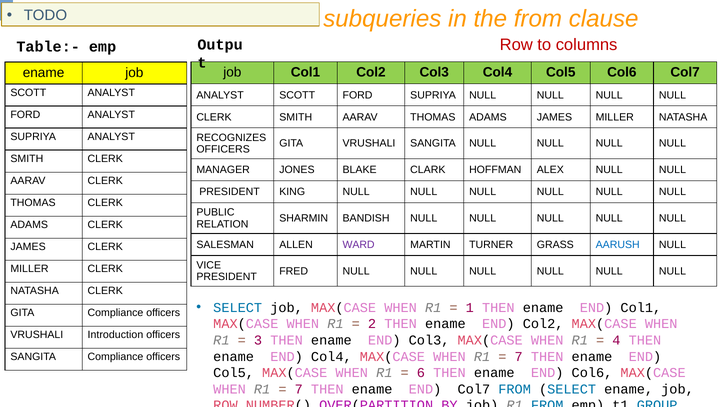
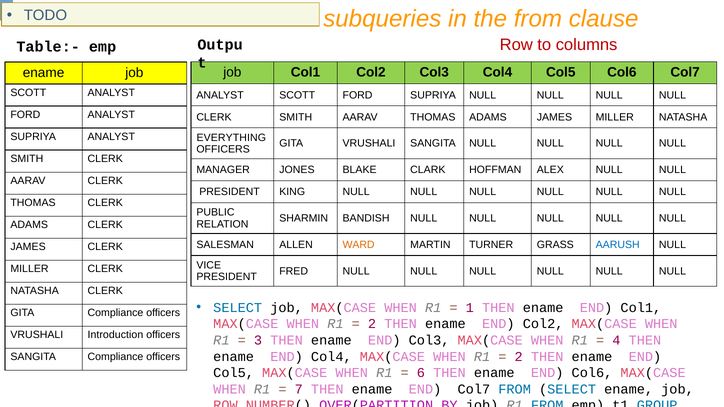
RECOGNIZES: RECOGNIZES -> EVERYTHING
WARD colour: purple -> orange
7 at (519, 357): 7 -> 2
